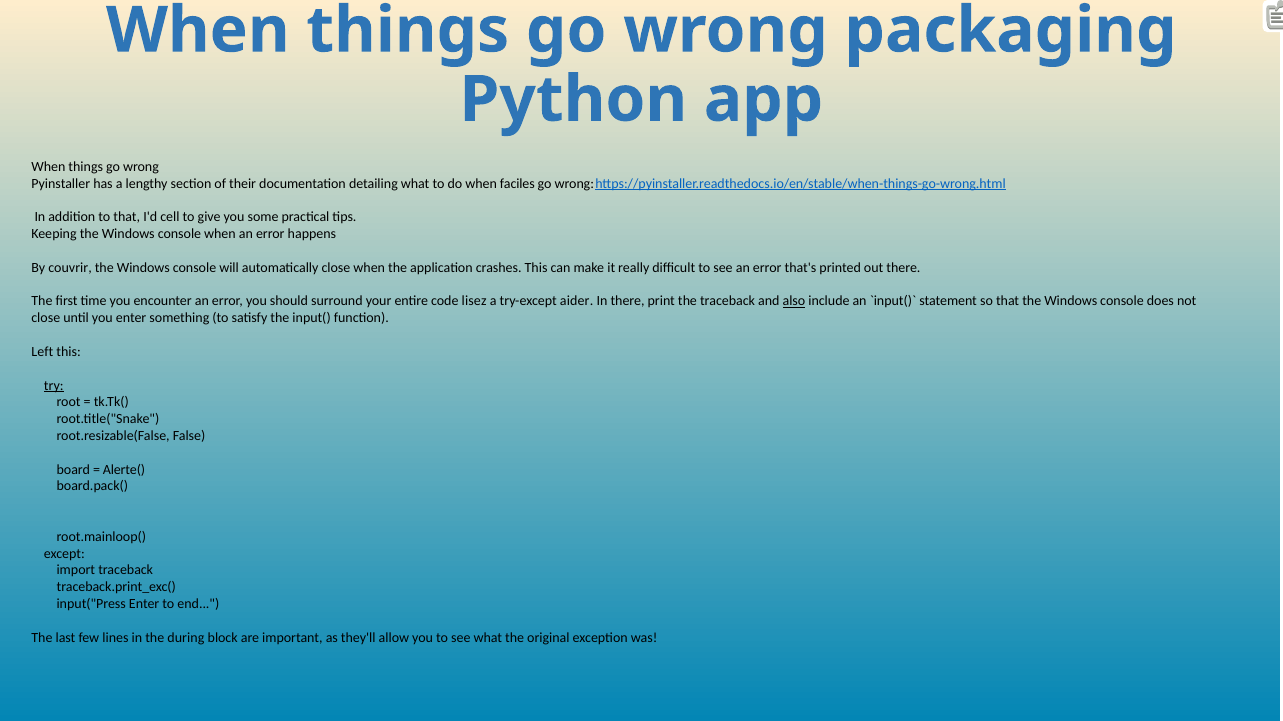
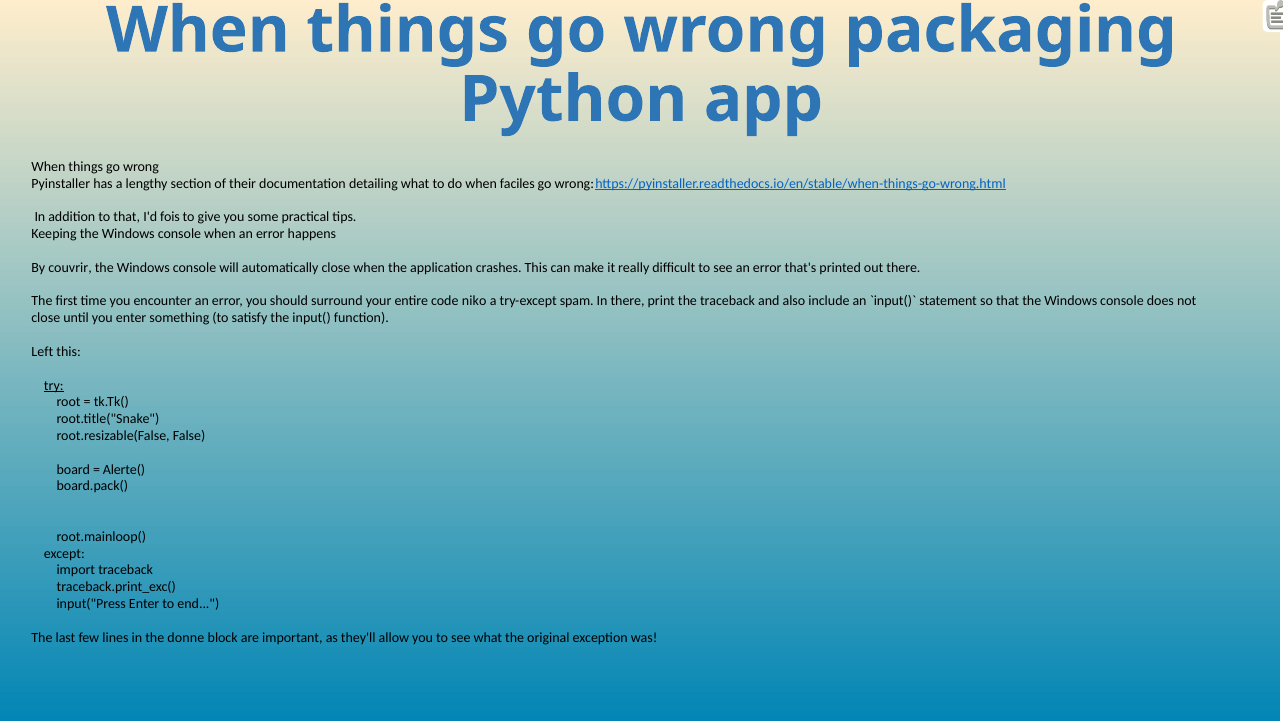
cell: cell -> fois
lisez: lisez -> niko
aider: aider -> spam
also underline: present -> none
during: during -> donne
